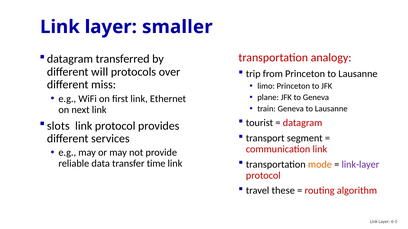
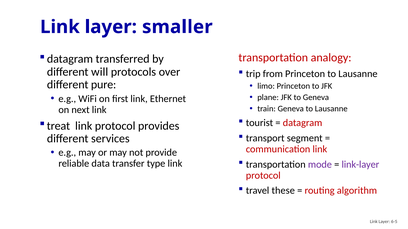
miss: miss -> pure
slots: slots -> treat
mode colour: orange -> purple
time: time -> type
